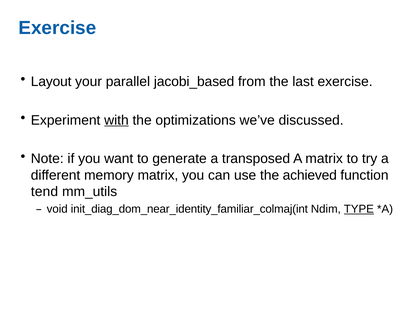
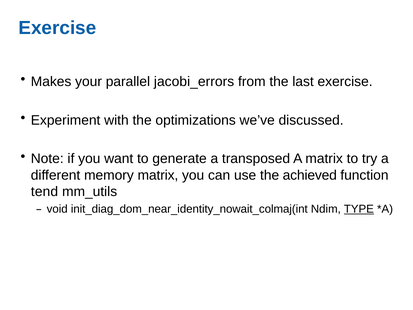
Layout: Layout -> Makes
jacobi_based: jacobi_based -> jacobi_errors
with underline: present -> none
init_diag_dom_near_identity_familiar_colmaj(int: init_diag_dom_near_identity_familiar_colmaj(int -> init_diag_dom_near_identity_nowait_colmaj(int
